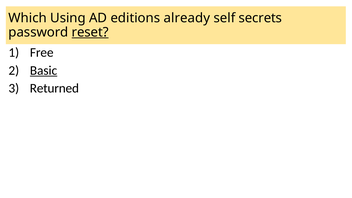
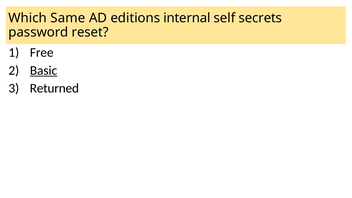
Using: Using -> Same
already: already -> internal
reset underline: present -> none
